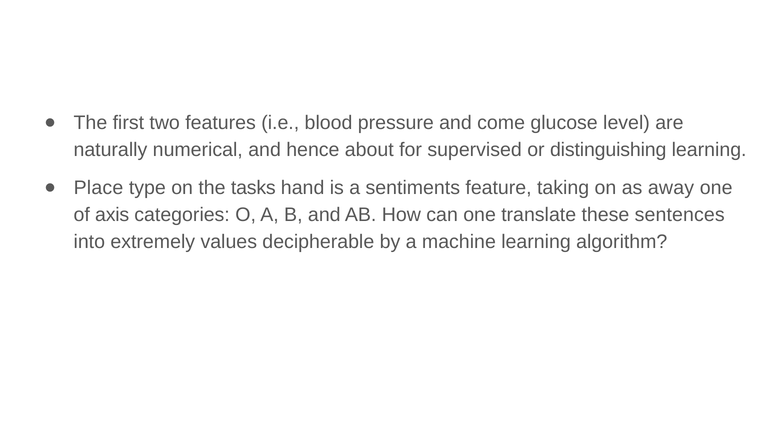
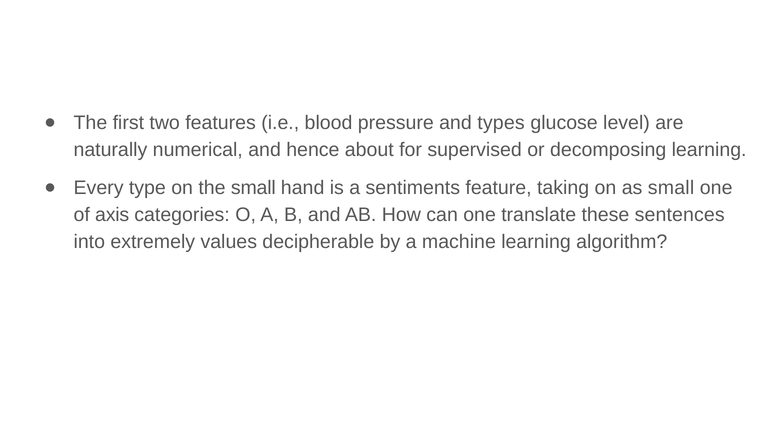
come: come -> types
distinguishing: distinguishing -> decomposing
Place: Place -> Every
the tasks: tasks -> small
as away: away -> small
